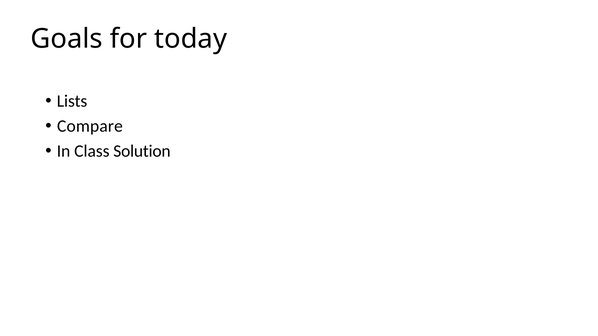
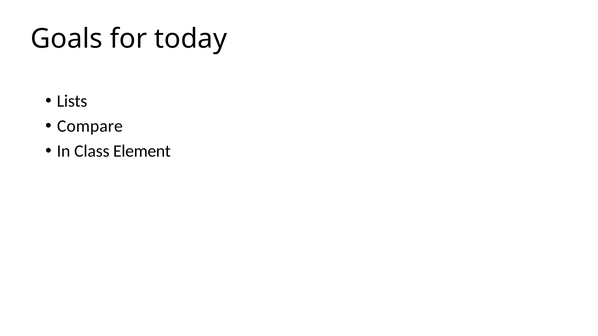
Solution: Solution -> Element
